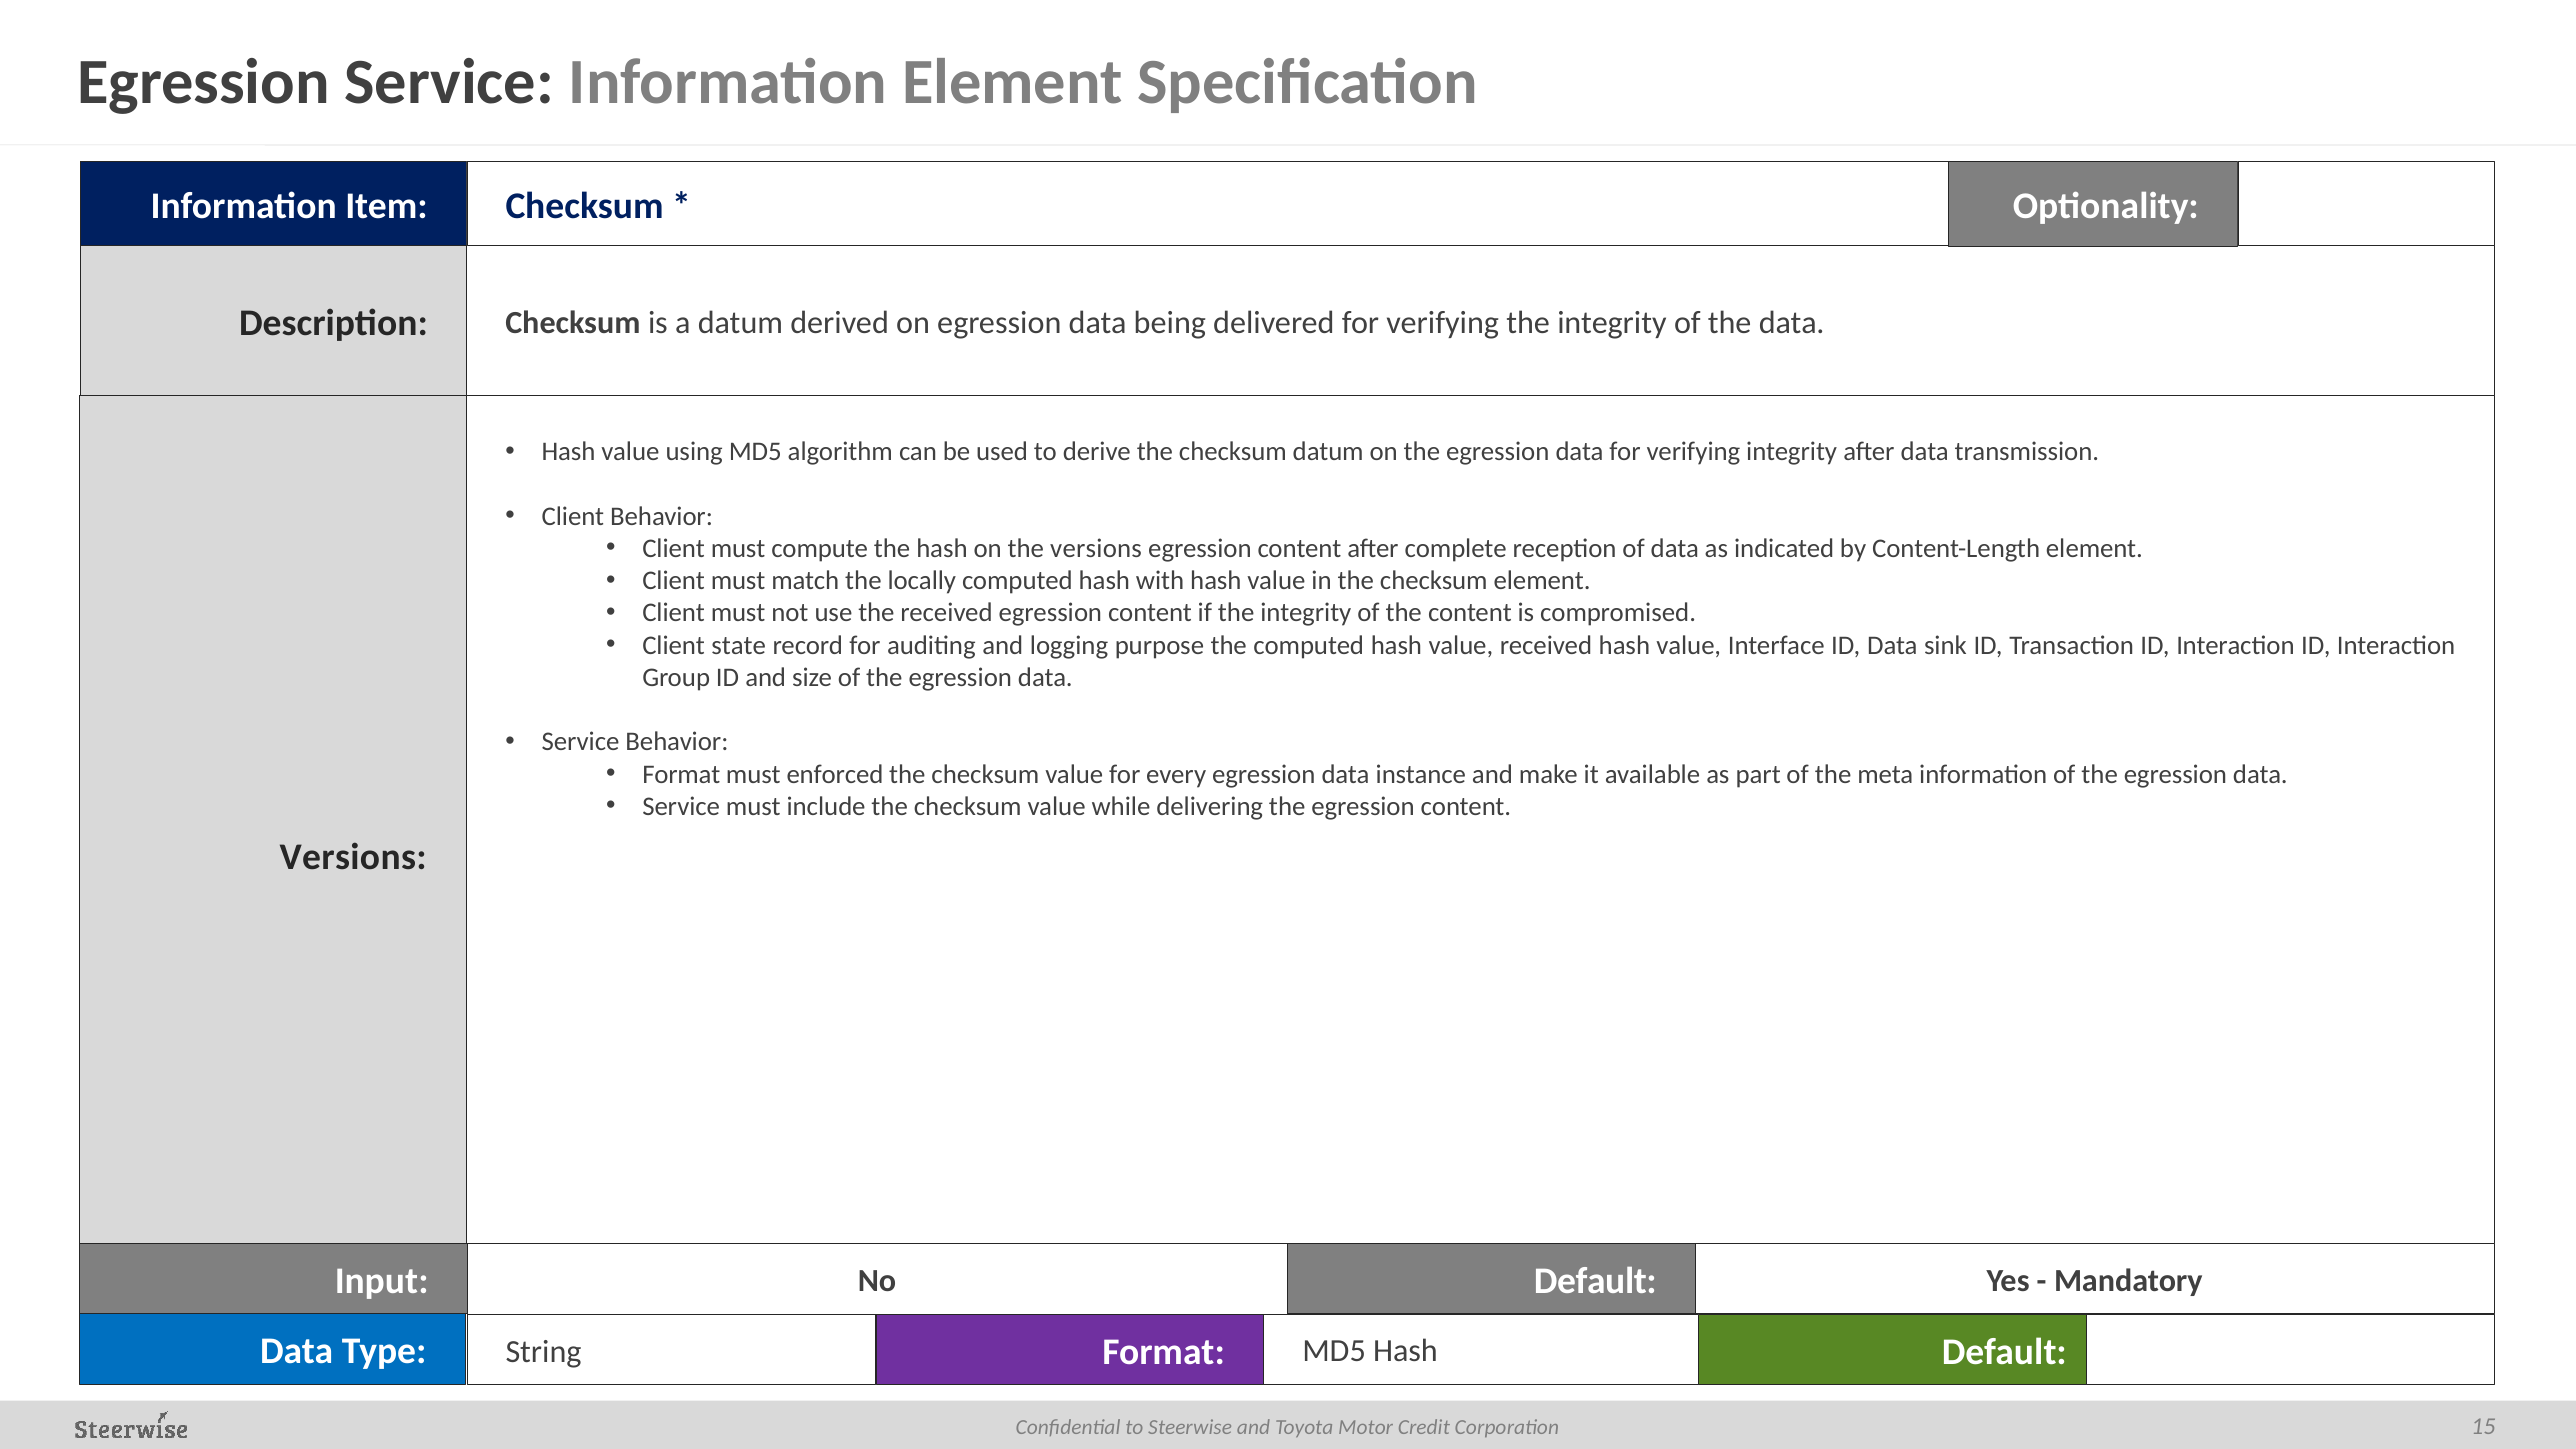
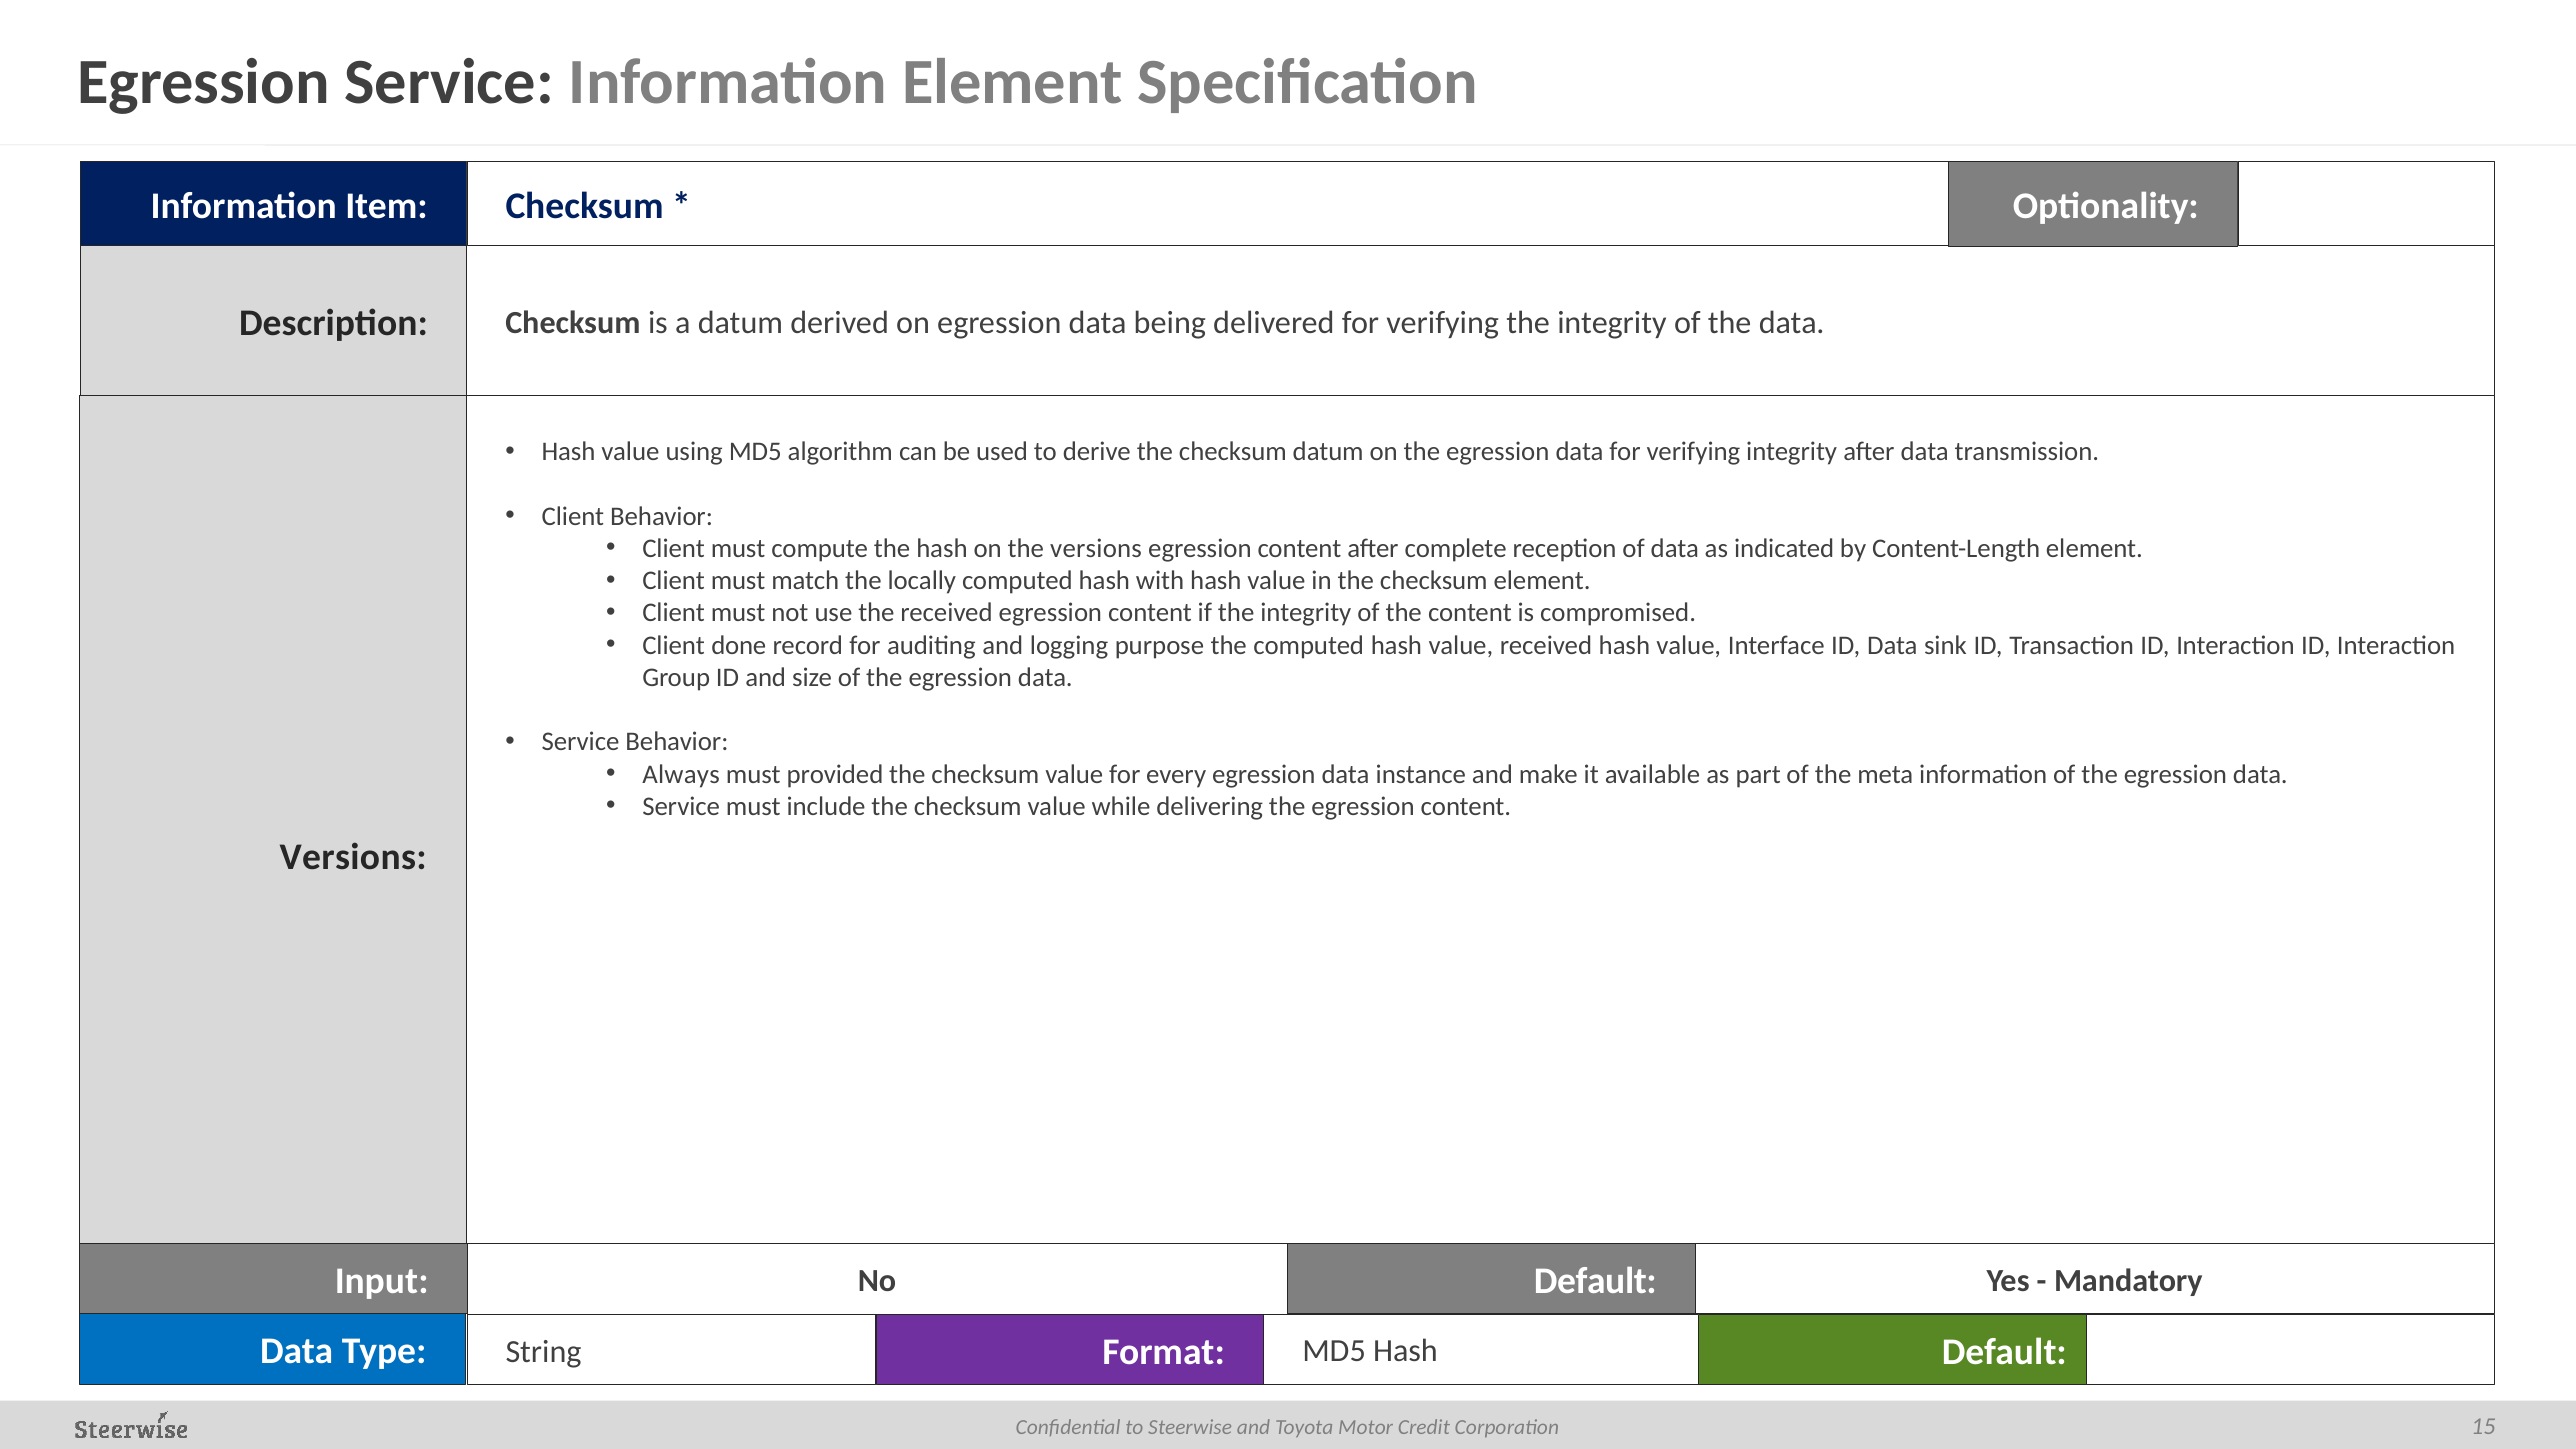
state: state -> done
Format at (681, 774): Format -> Always
enforced: enforced -> provided
